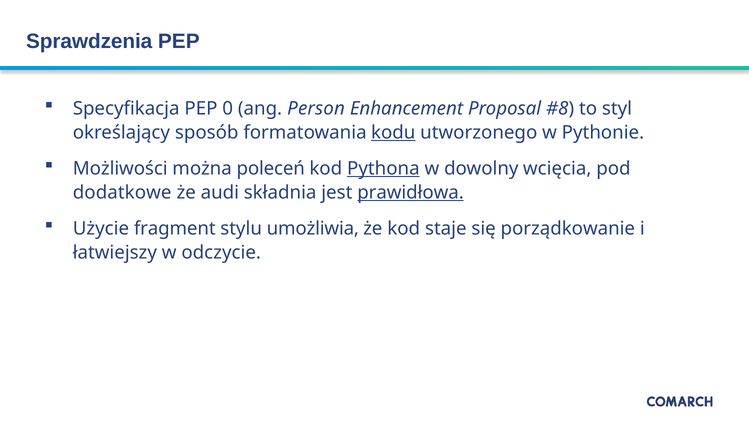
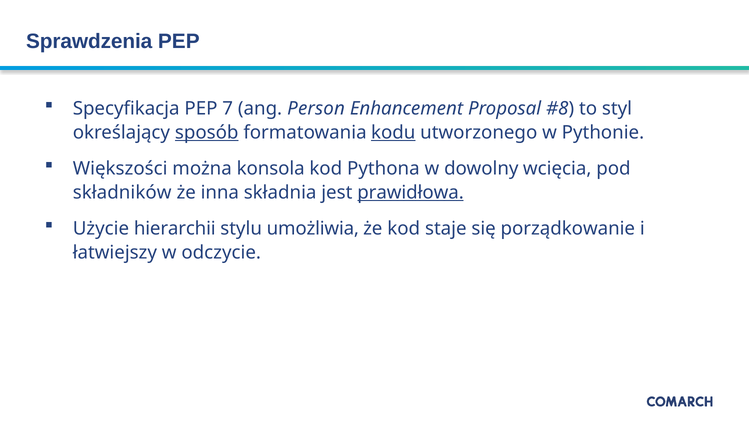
0: 0 -> 7
sposób underline: none -> present
Możliwości: Możliwości -> Większości
poleceń: poleceń -> konsola
Pythona underline: present -> none
dodatkowe: dodatkowe -> składników
audi: audi -> inna
fragment: fragment -> hierarchii
